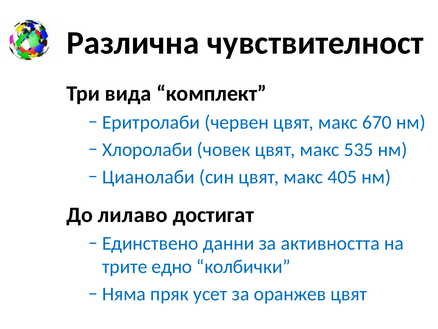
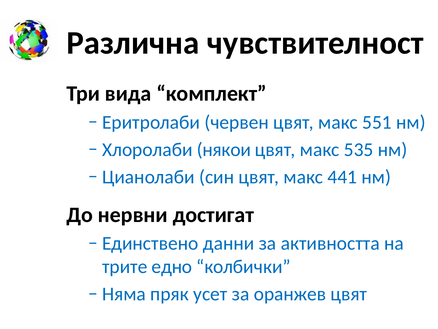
670: 670 -> 551
човек: човек -> някои
405: 405 -> 441
лилаво: лилаво -> нервни
